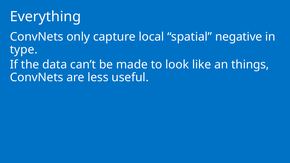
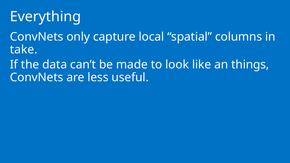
negative: negative -> columns
type: type -> take
